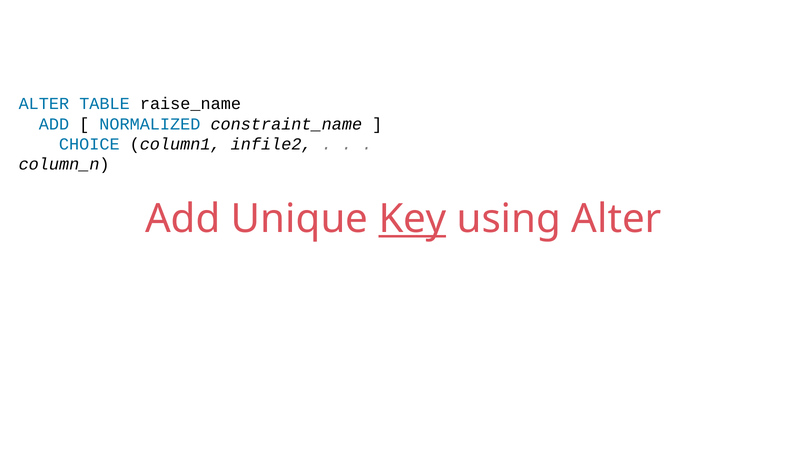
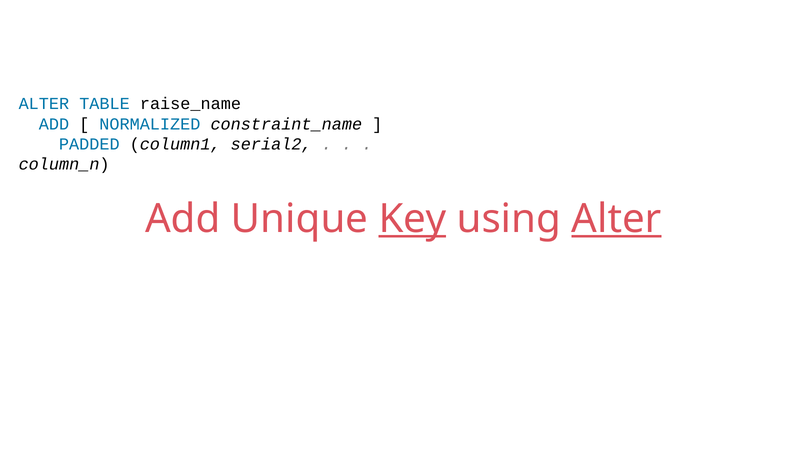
CHOICE: CHOICE -> PADDED
infile2: infile2 -> serial2
Alter at (617, 219) underline: none -> present
